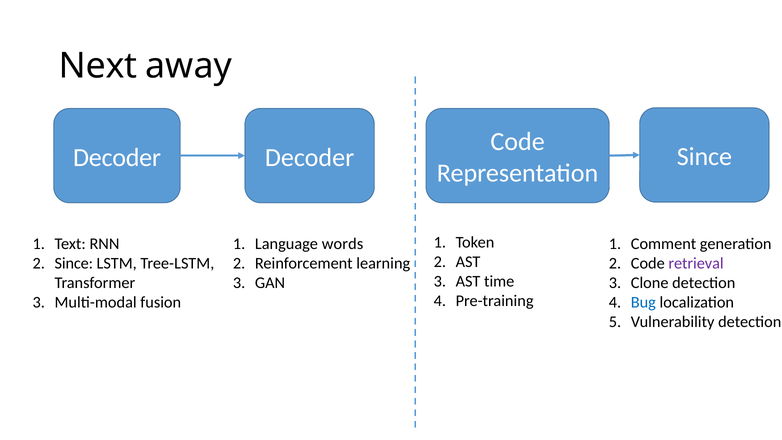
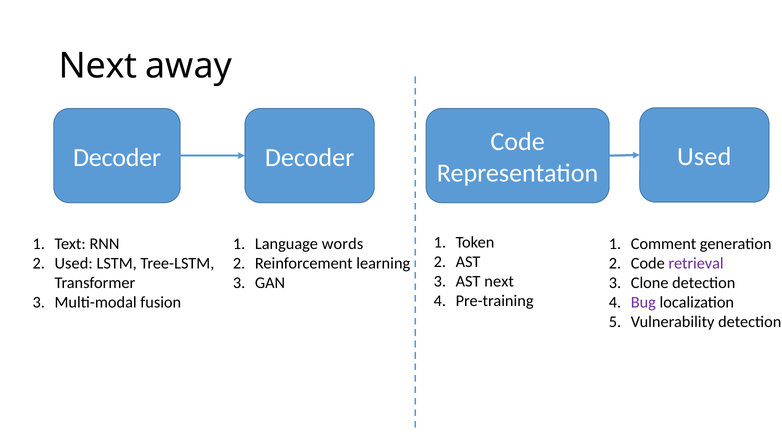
Since at (704, 157): Since -> Used
Since at (74, 263): Since -> Used
AST time: time -> next
Bug colour: blue -> purple
